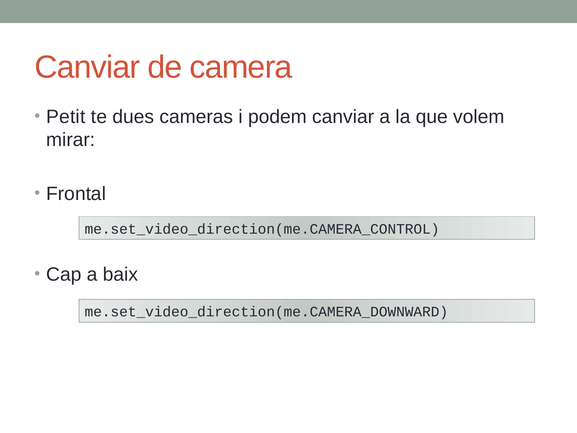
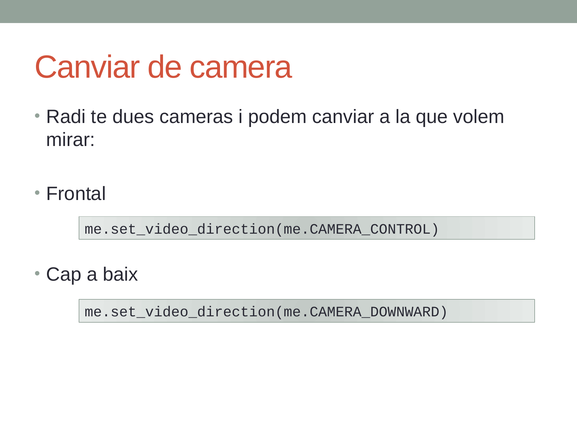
Petit: Petit -> Radi
